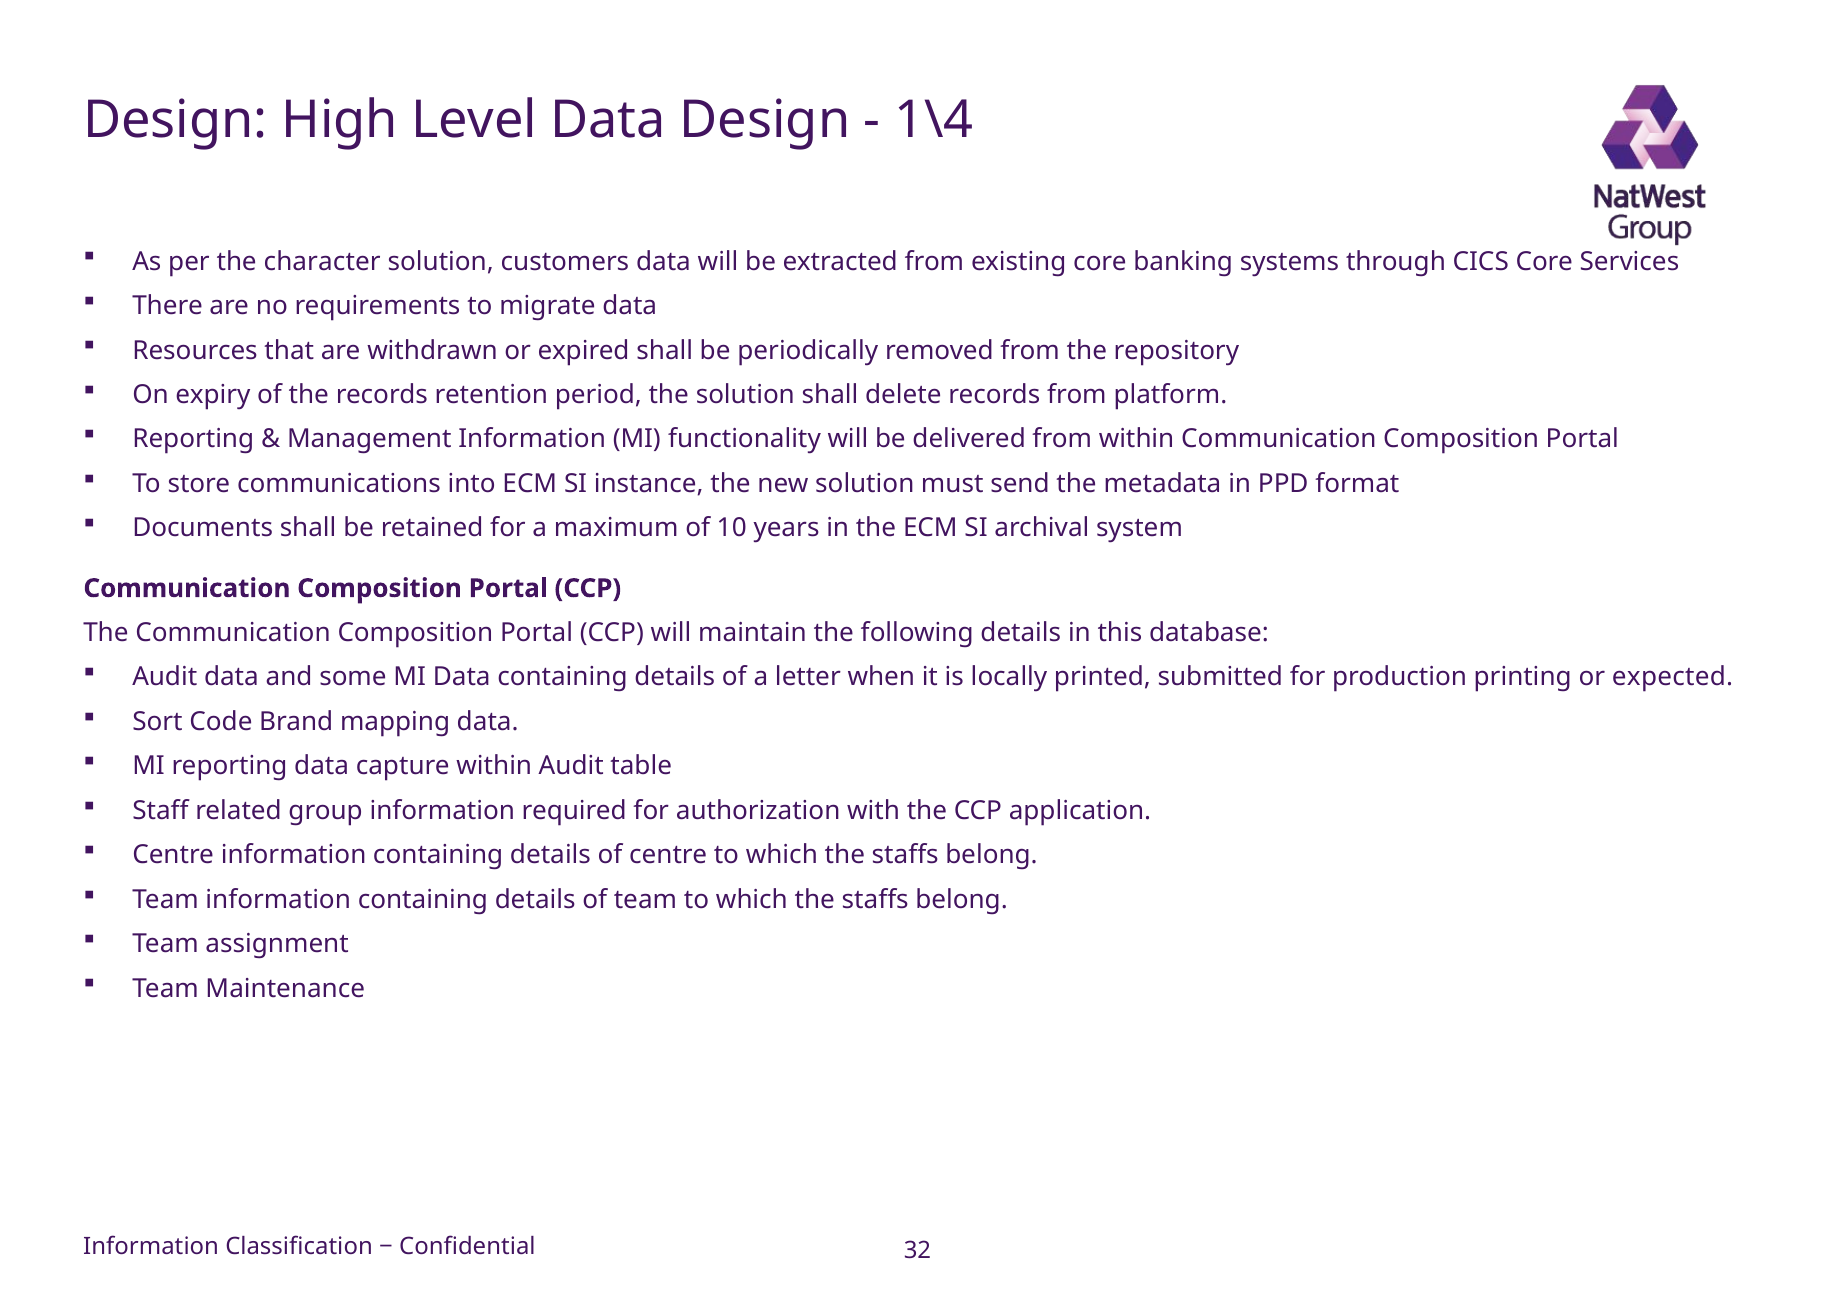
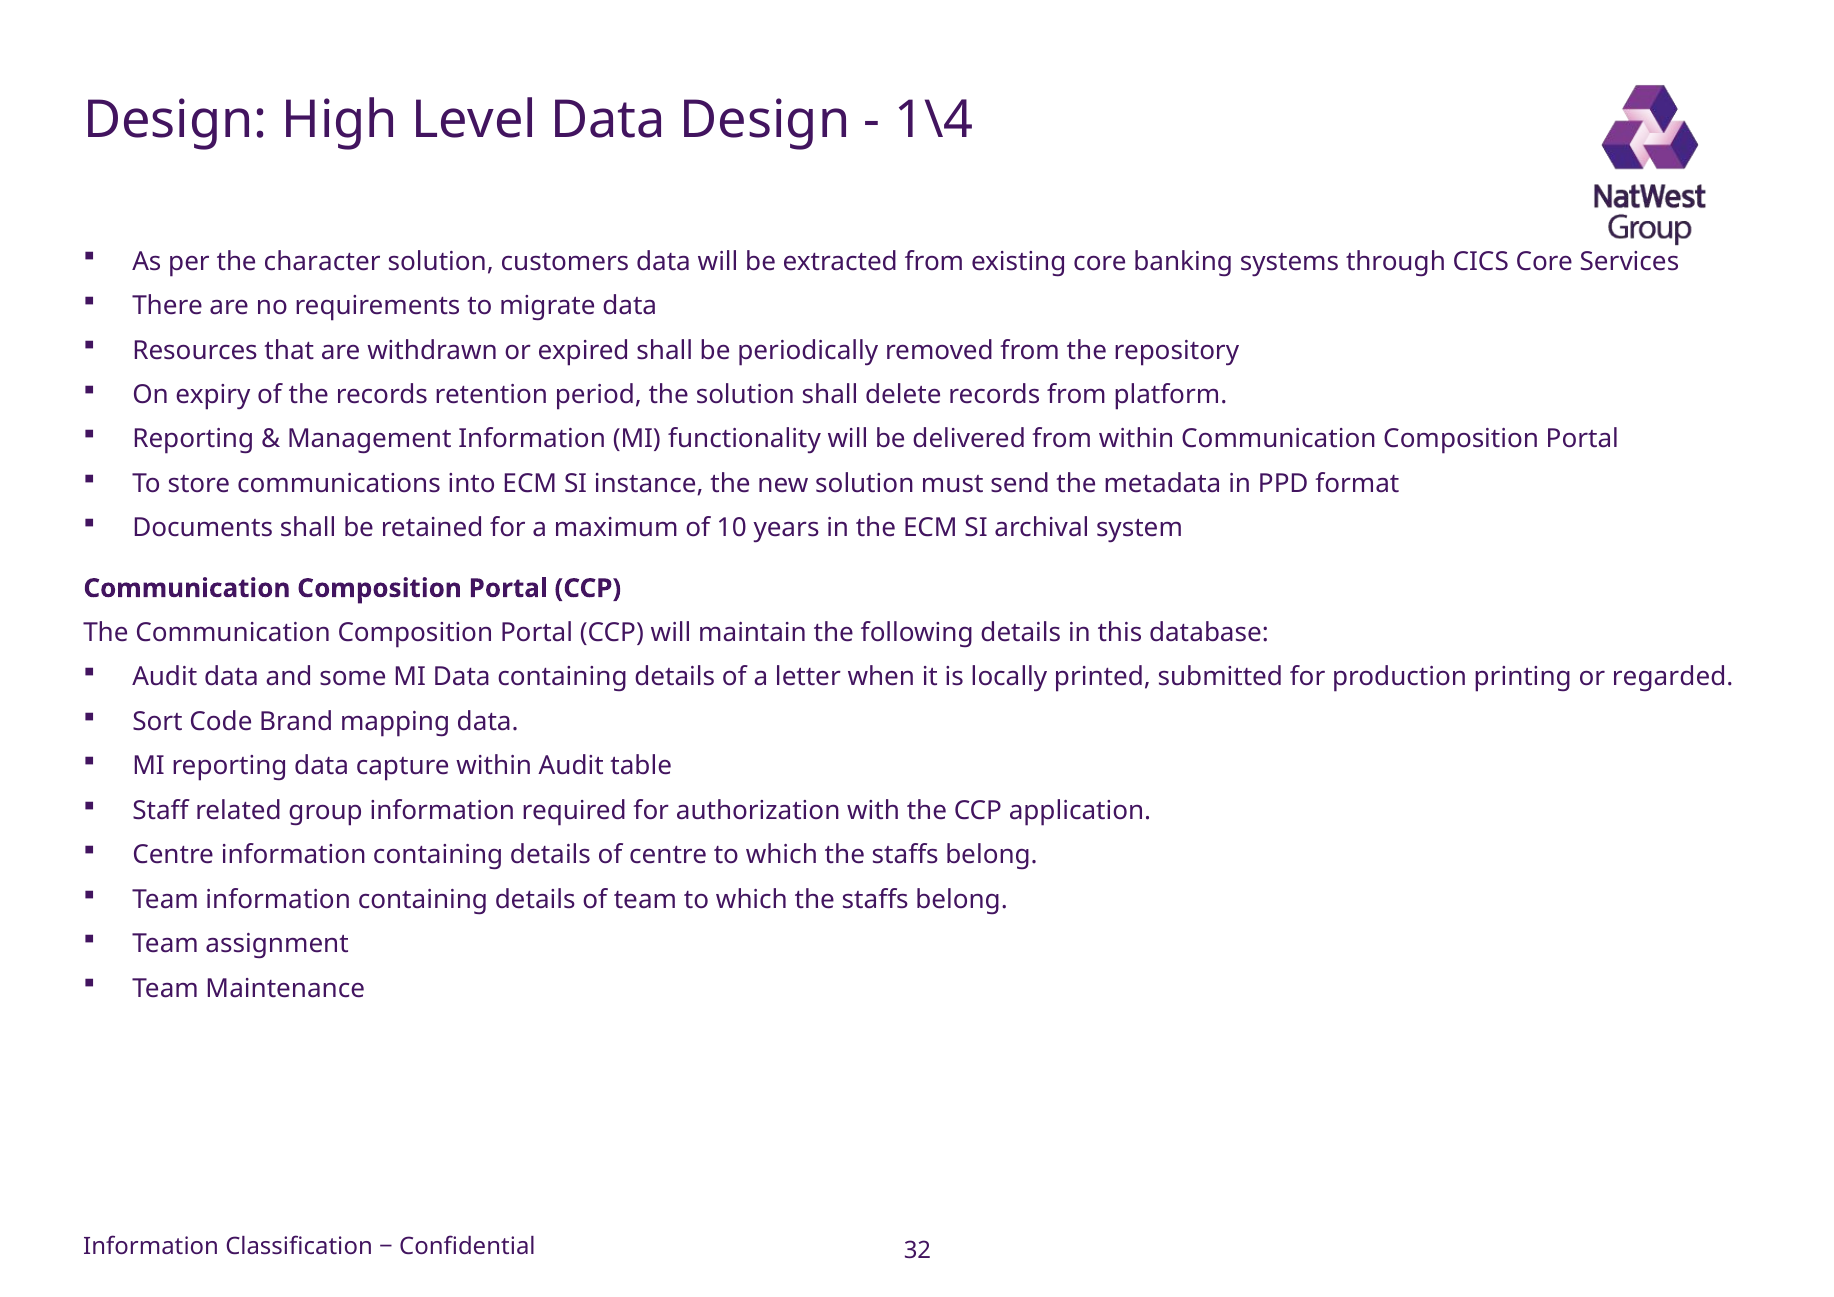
expected: expected -> regarded
